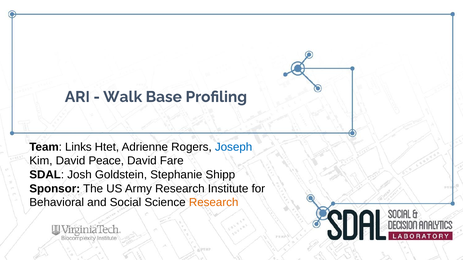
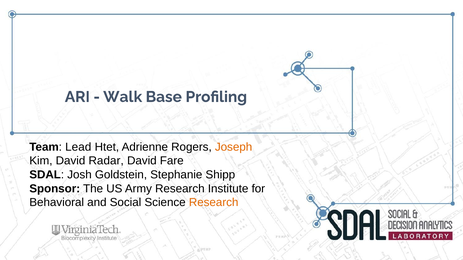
Links: Links -> Lead
Joseph colour: blue -> orange
Peace: Peace -> Radar
